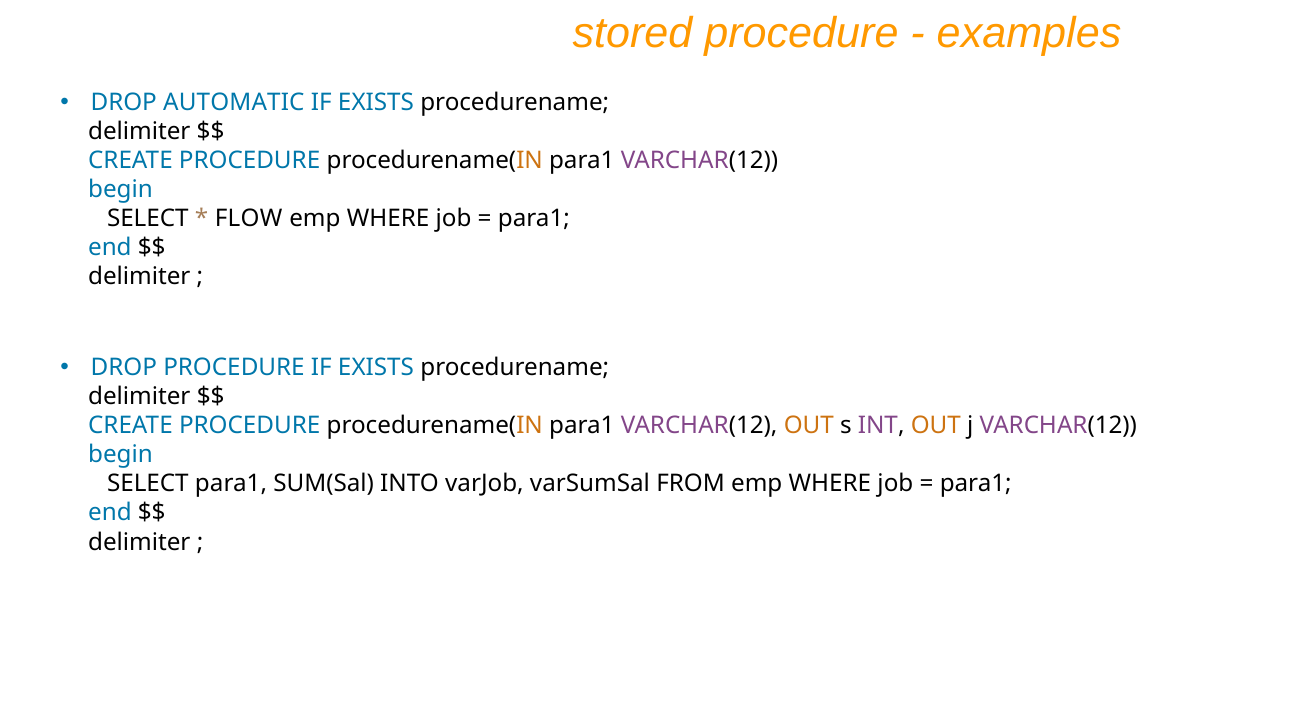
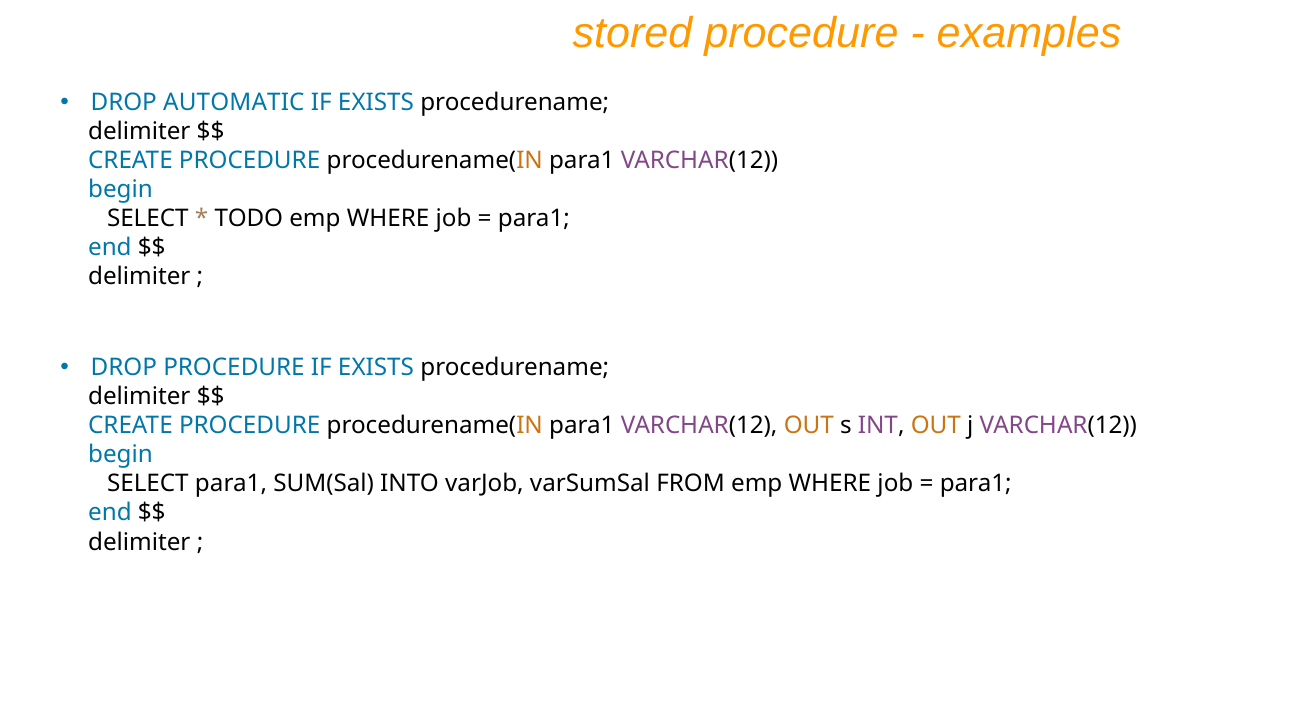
FLOW: FLOW -> TODO
